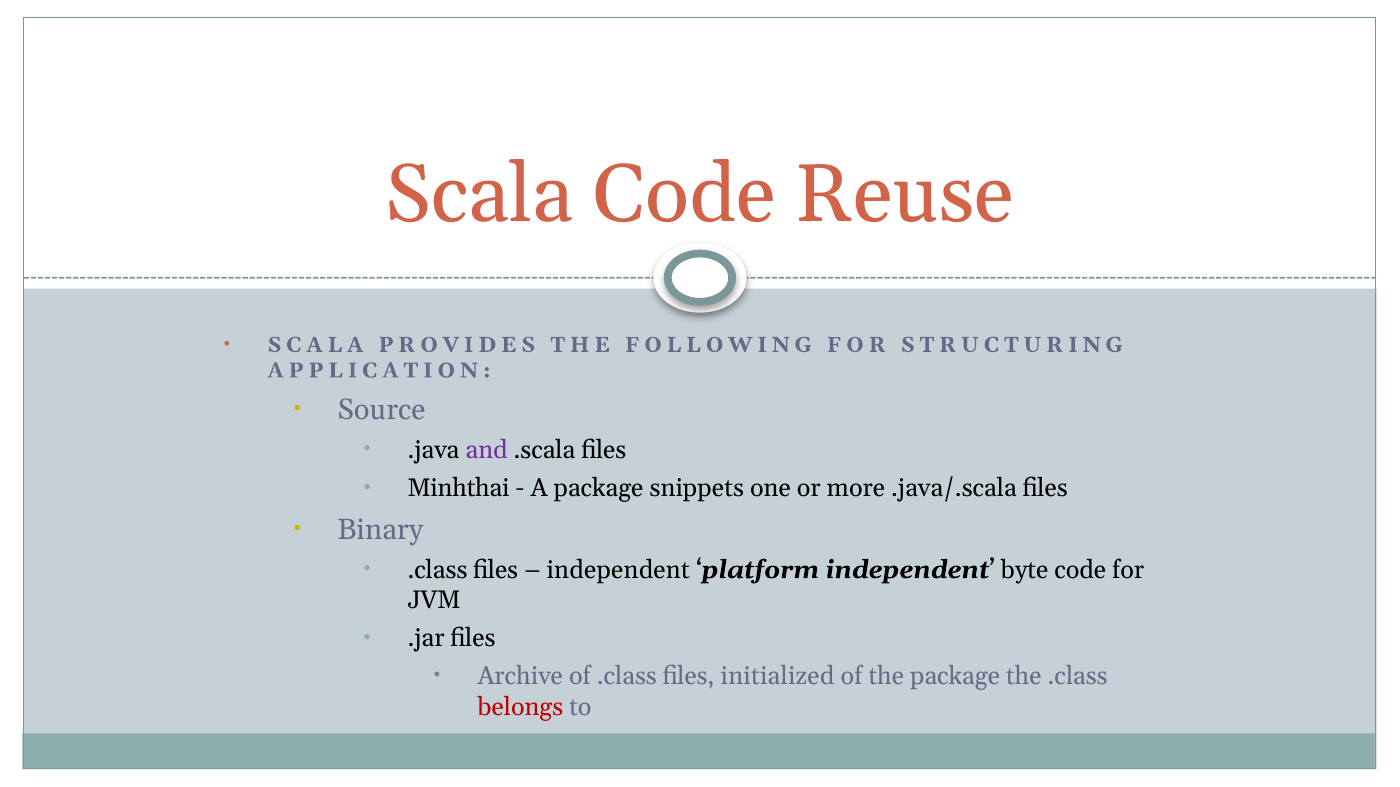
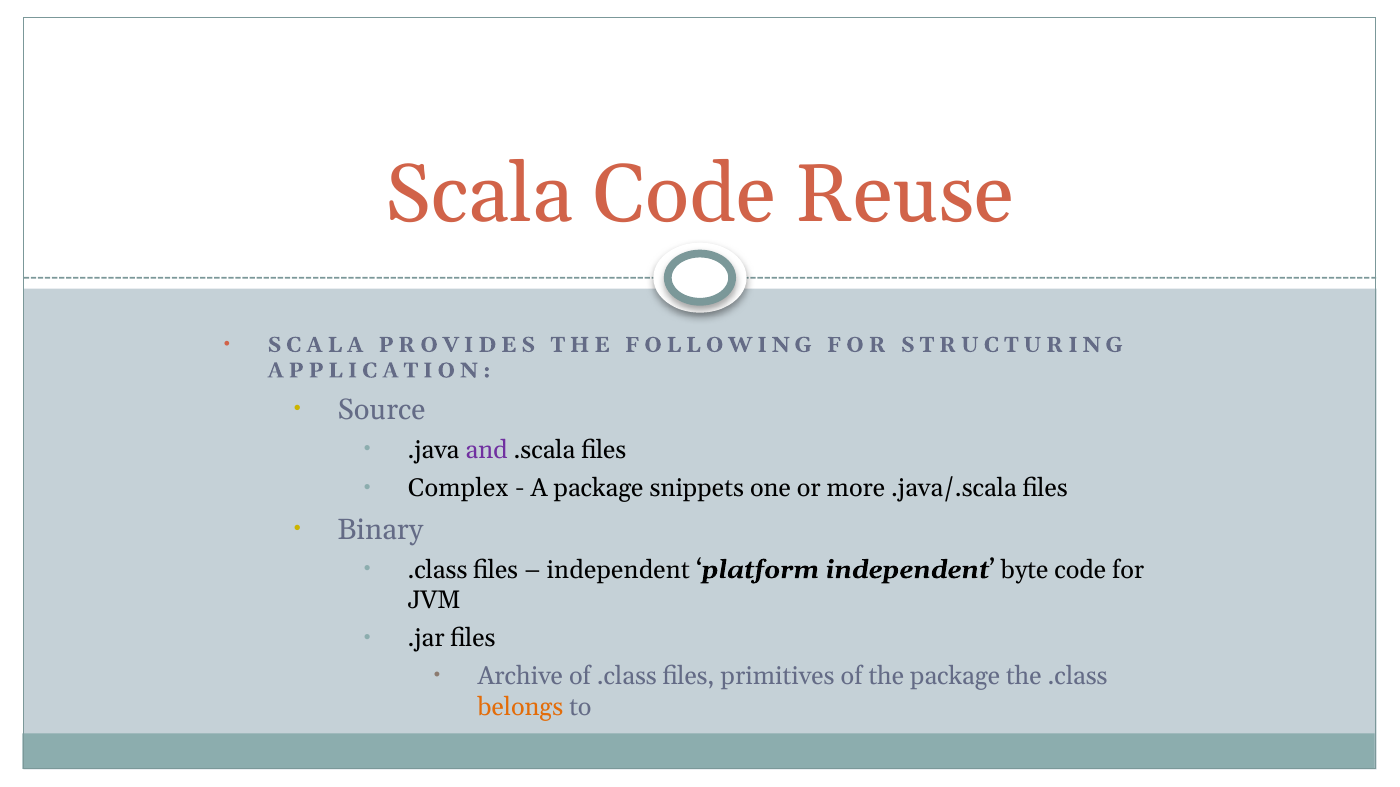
Minhthai: Minhthai -> Complex
initialized: initialized -> primitives
belongs colour: red -> orange
